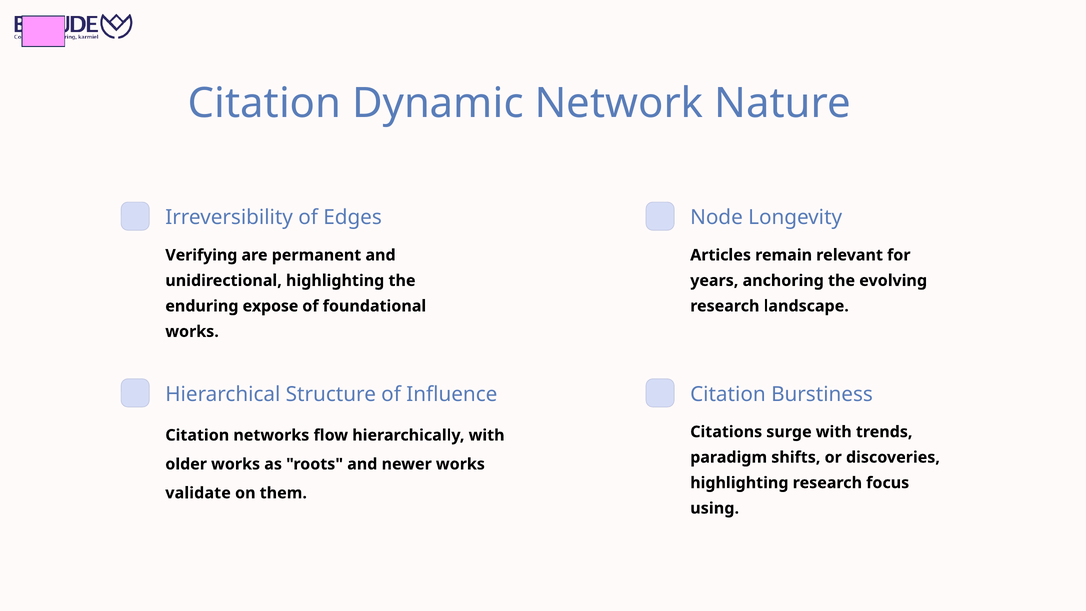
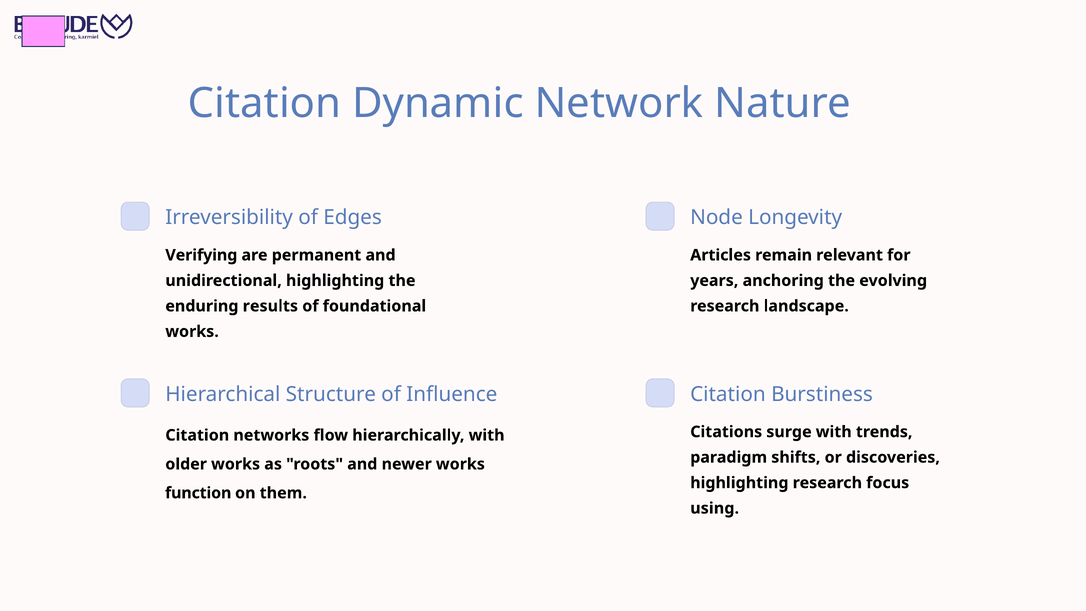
expose: expose -> results
validate: validate -> function
